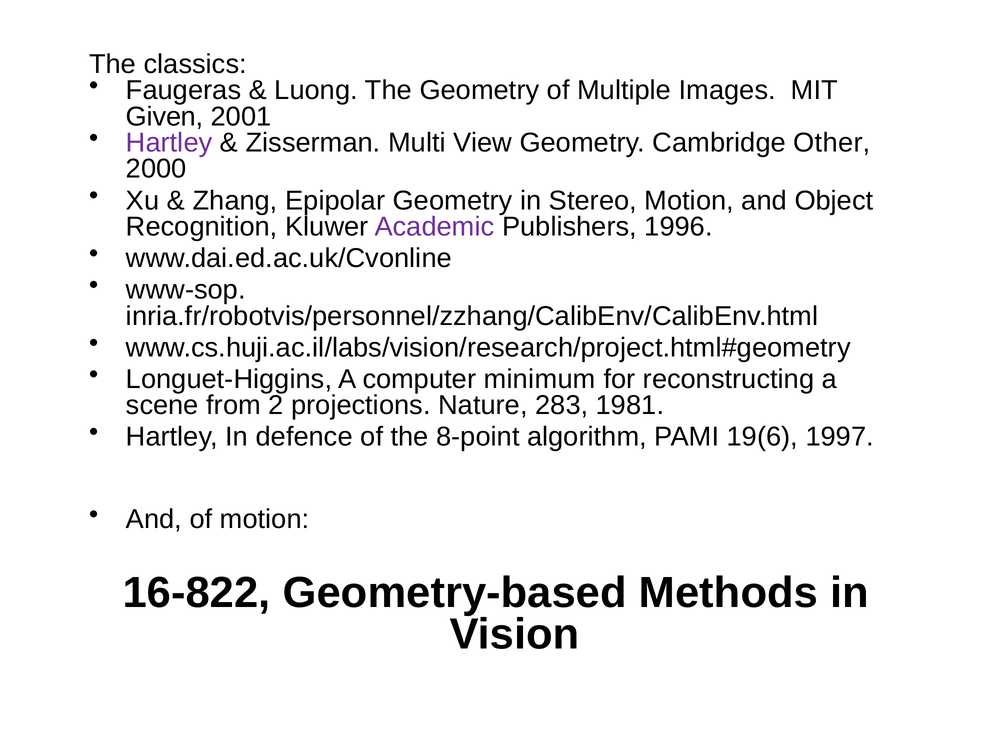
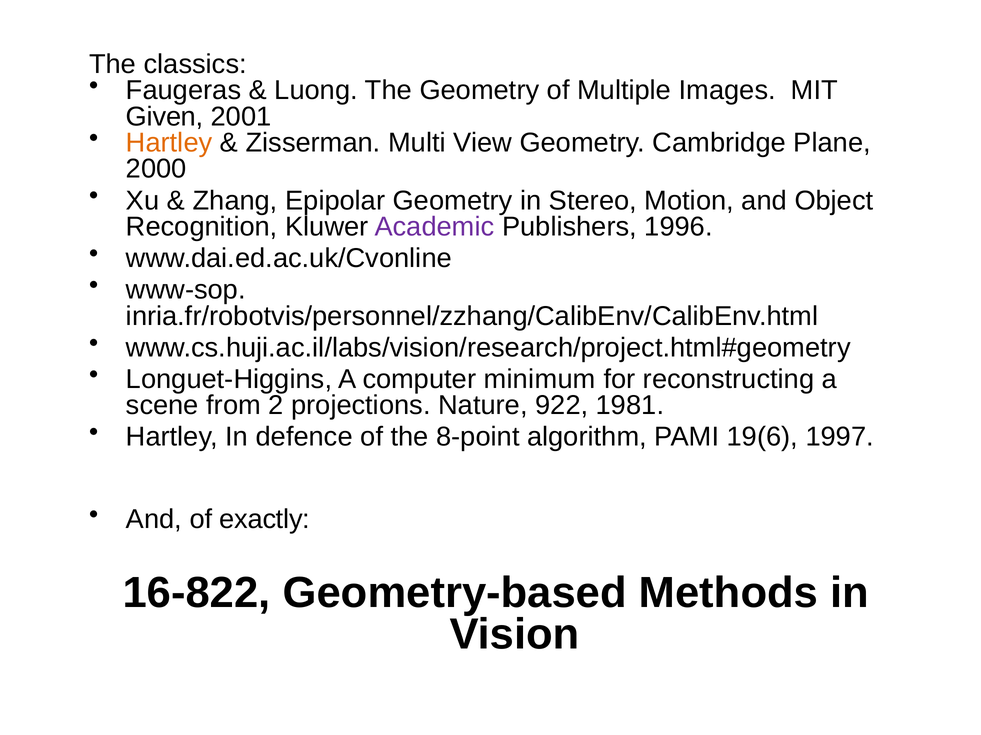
Hartley at (169, 143) colour: purple -> orange
Other: Other -> Plane
283: 283 -> 922
of motion: motion -> exactly
